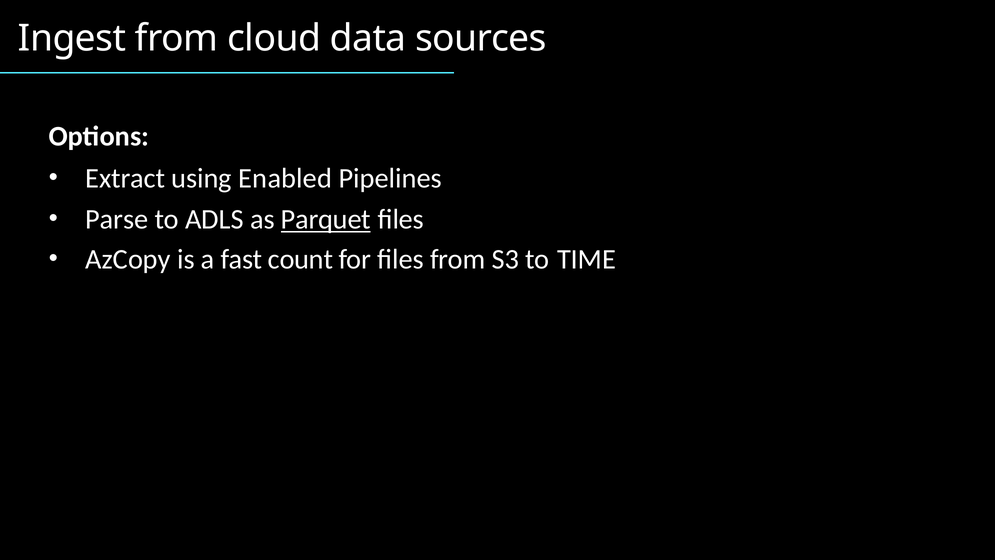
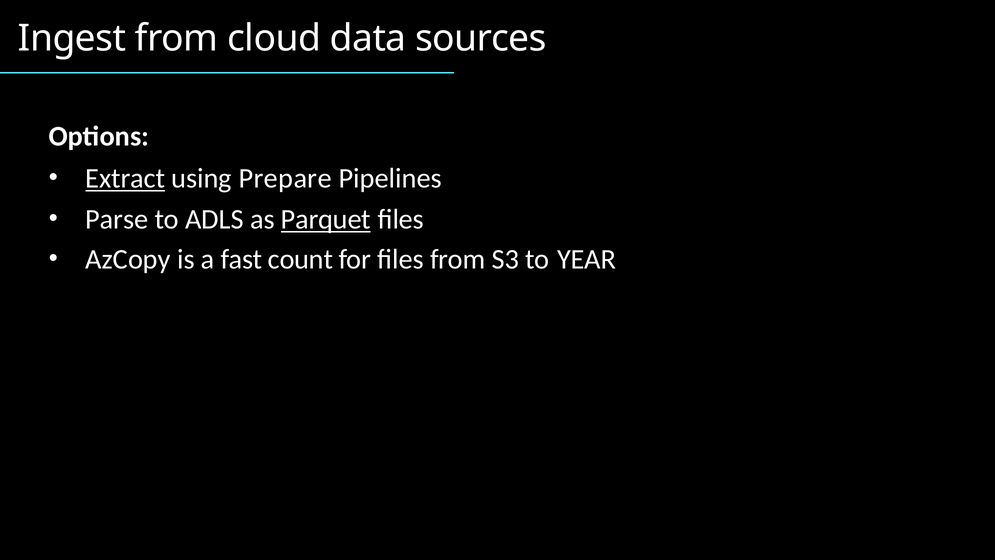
Extract underline: none -> present
Enabled: Enabled -> Prepare
TIME: TIME -> YEAR
